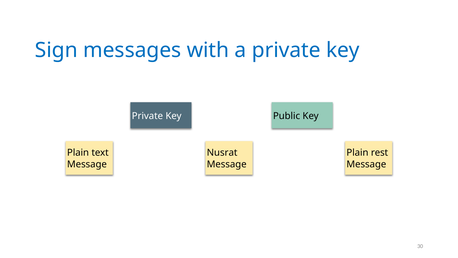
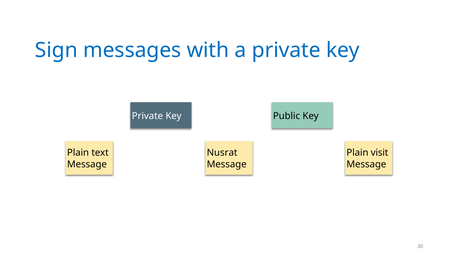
rest: rest -> visit
